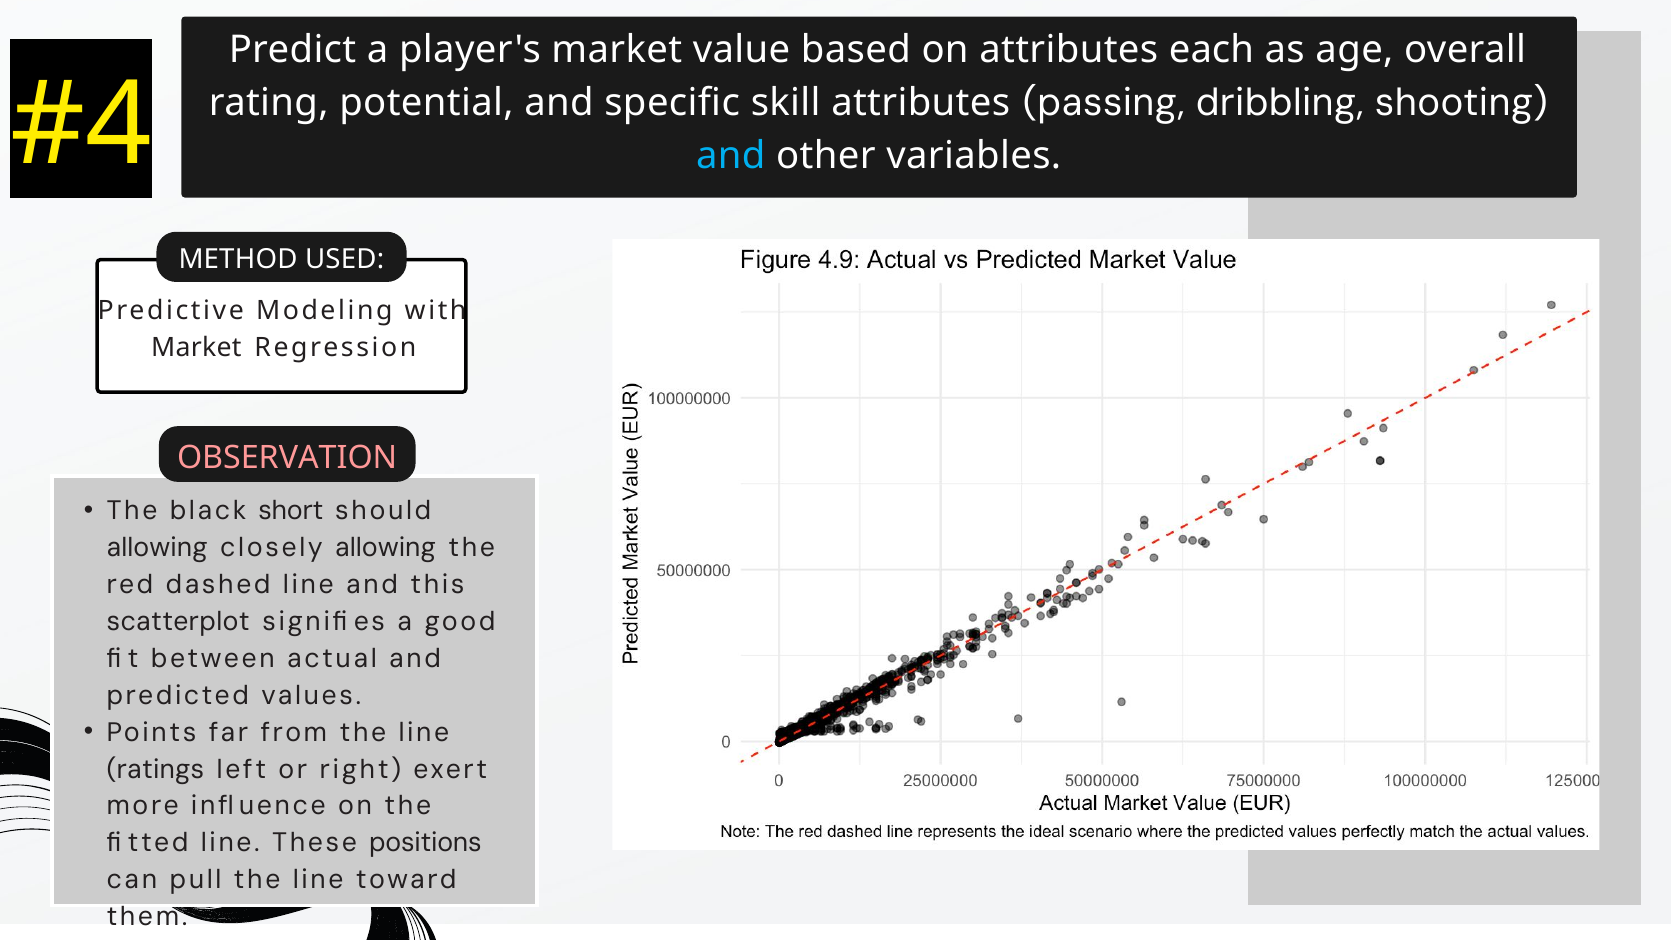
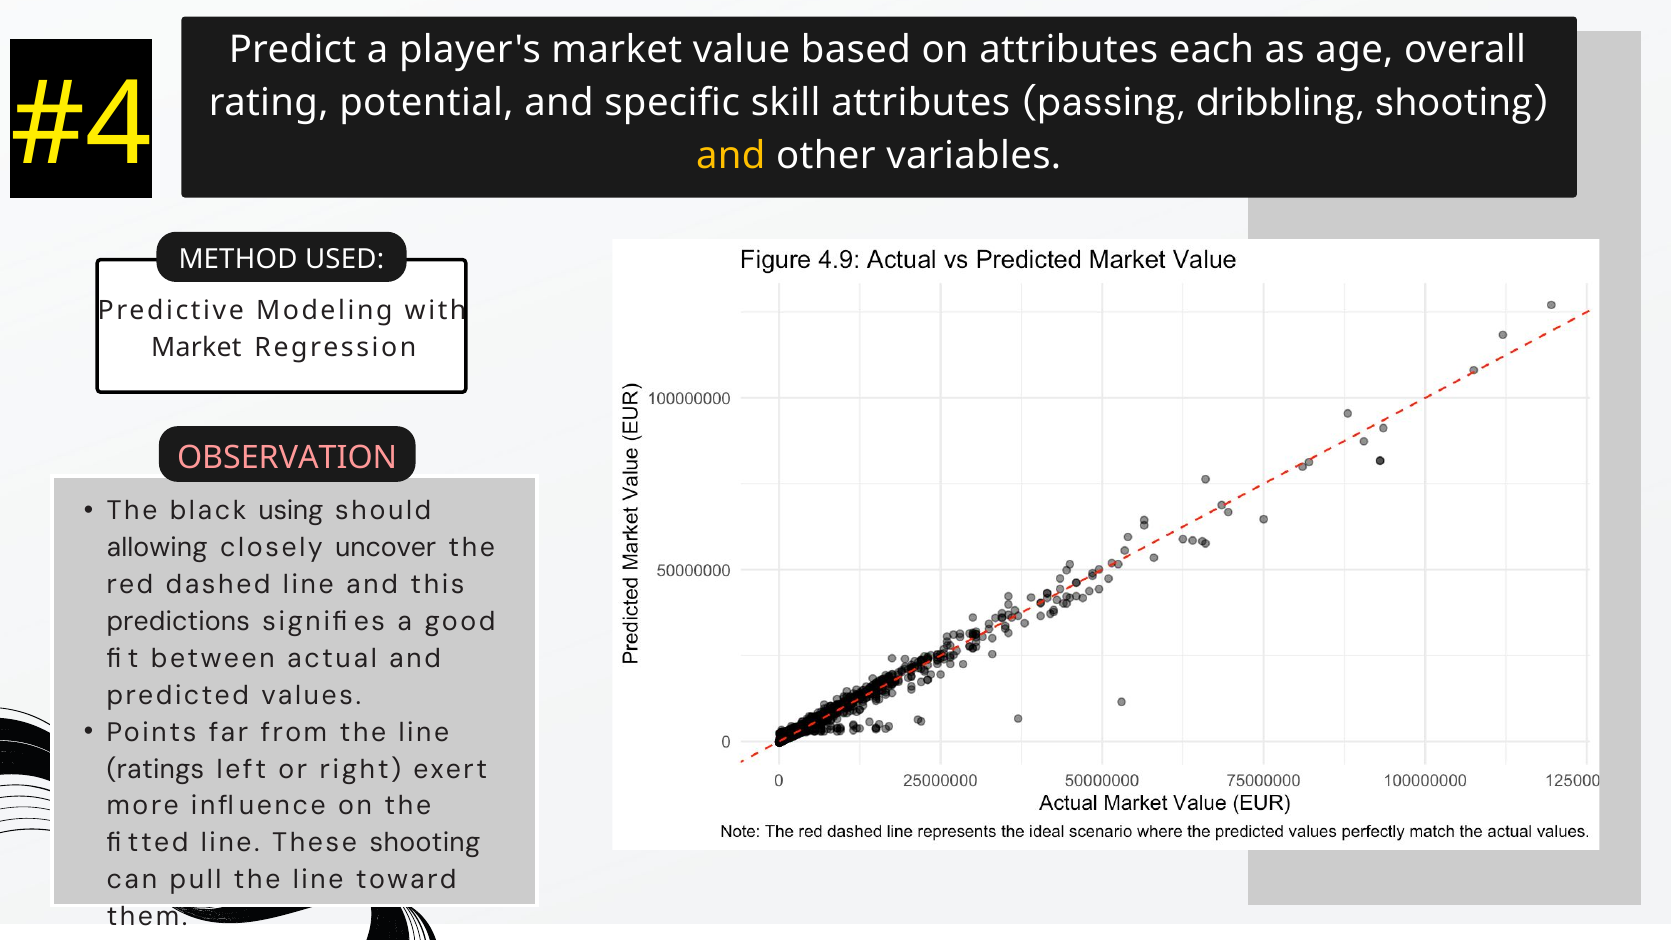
and at (731, 156) colour: light blue -> yellow
short: short -> using
closely allowing: allowing -> uncover
scatterplot: scatterplot -> predictions
These positions: positions -> shooting
